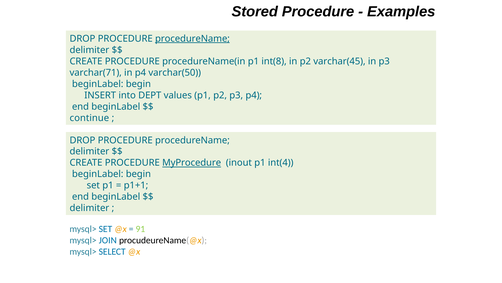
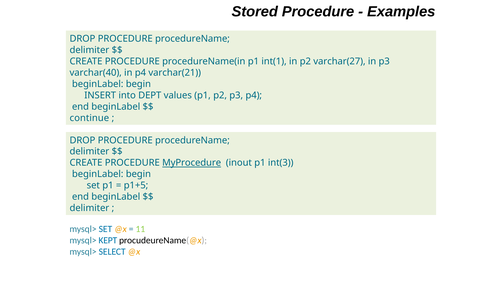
procedureName at (192, 39) underline: present -> none
int(8: int(8 -> int(1
varchar(45: varchar(45 -> varchar(27
varchar(71: varchar(71 -> varchar(40
varchar(50: varchar(50 -> varchar(21
int(4: int(4 -> int(3
p1+1: p1+1 -> p1+5
91: 91 -> 11
JOIN: JOIN -> KEPT
